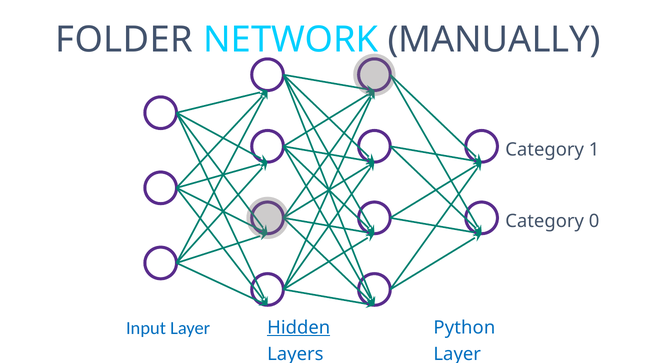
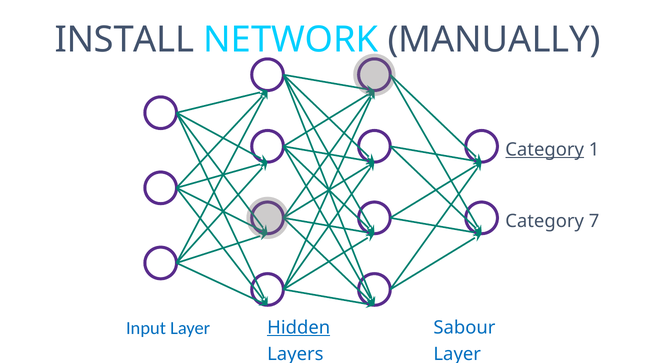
FOLDER: FOLDER -> INSTALL
Category at (545, 150) underline: none -> present
0: 0 -> 7
Python: Python -> Sabour
